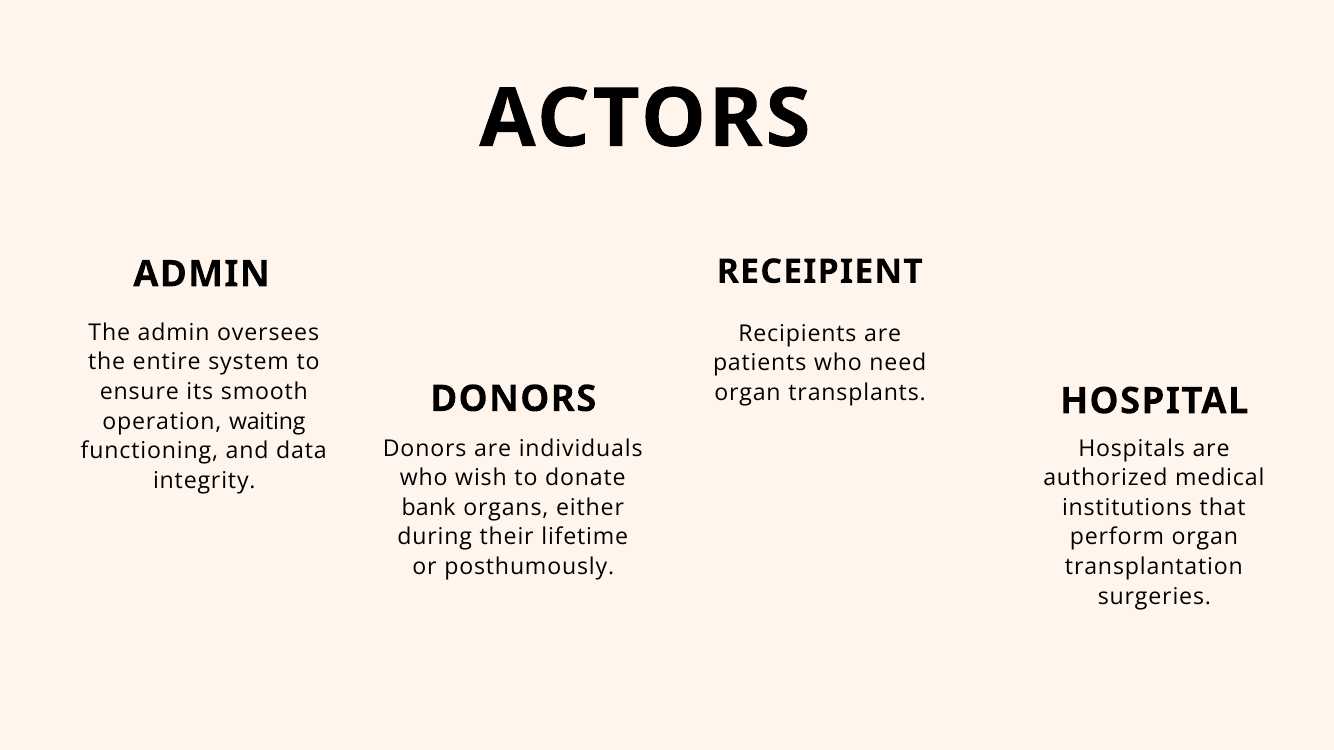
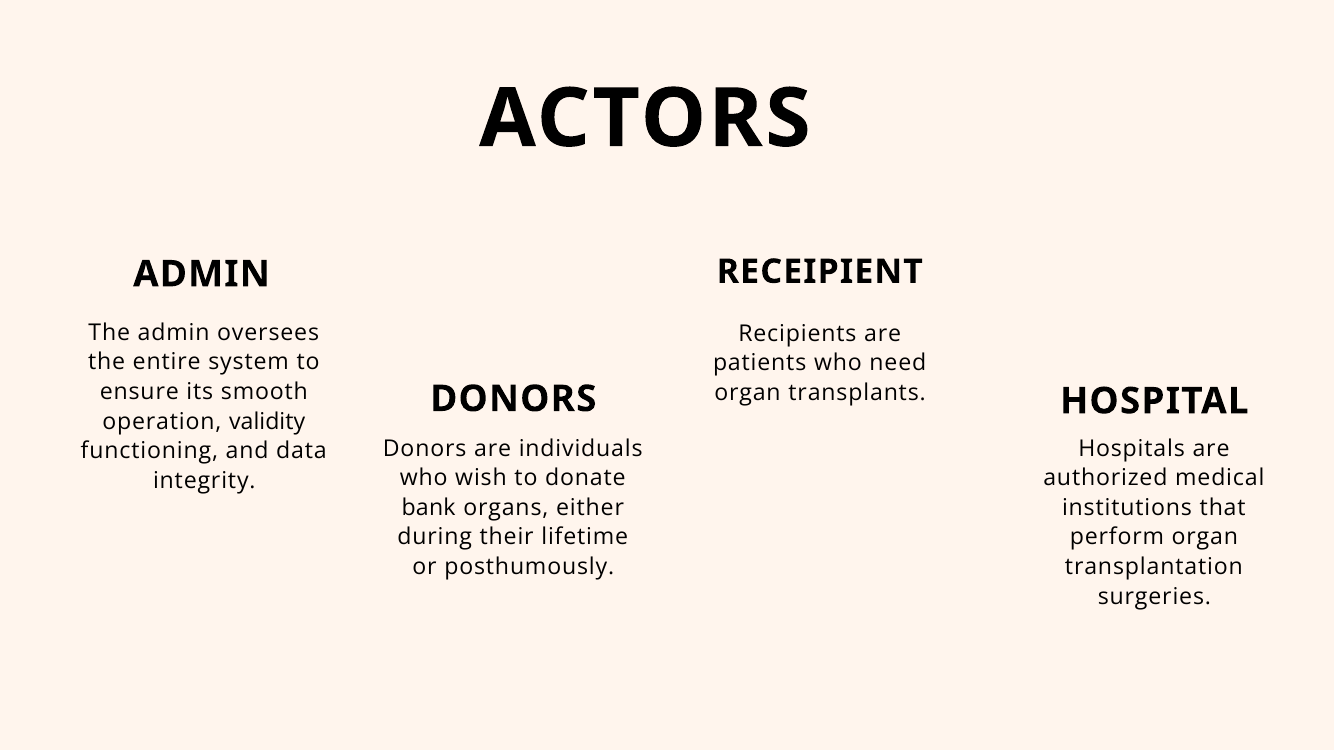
waiting: waiting -> validity
